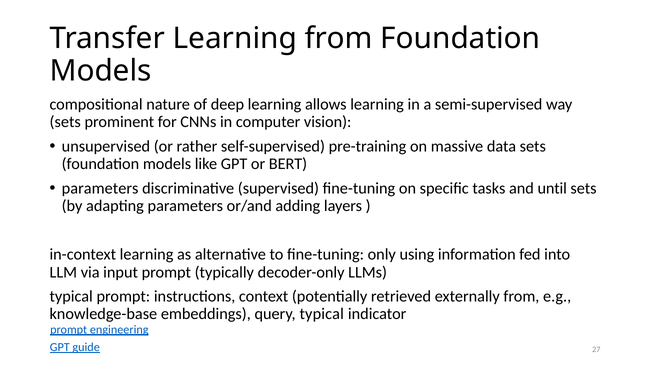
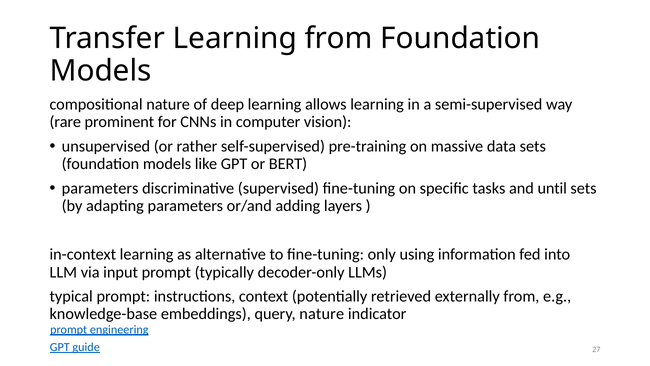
sets at (65, 122): sets -> rare
query typical: typical -> nature
